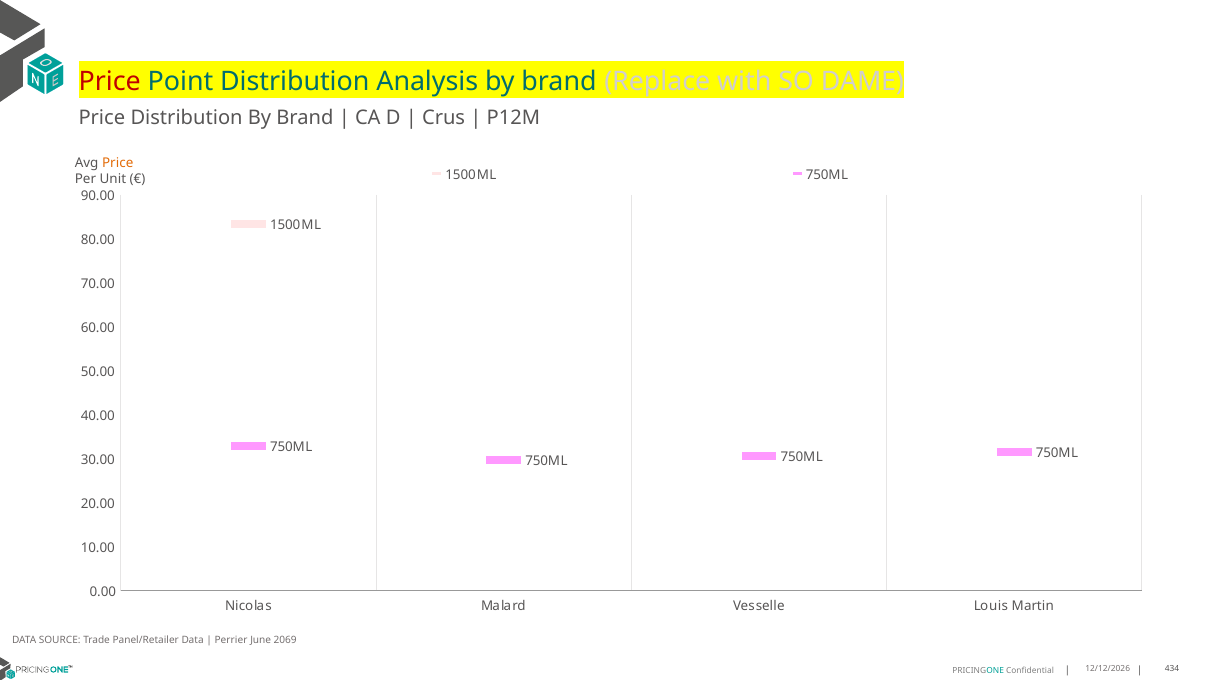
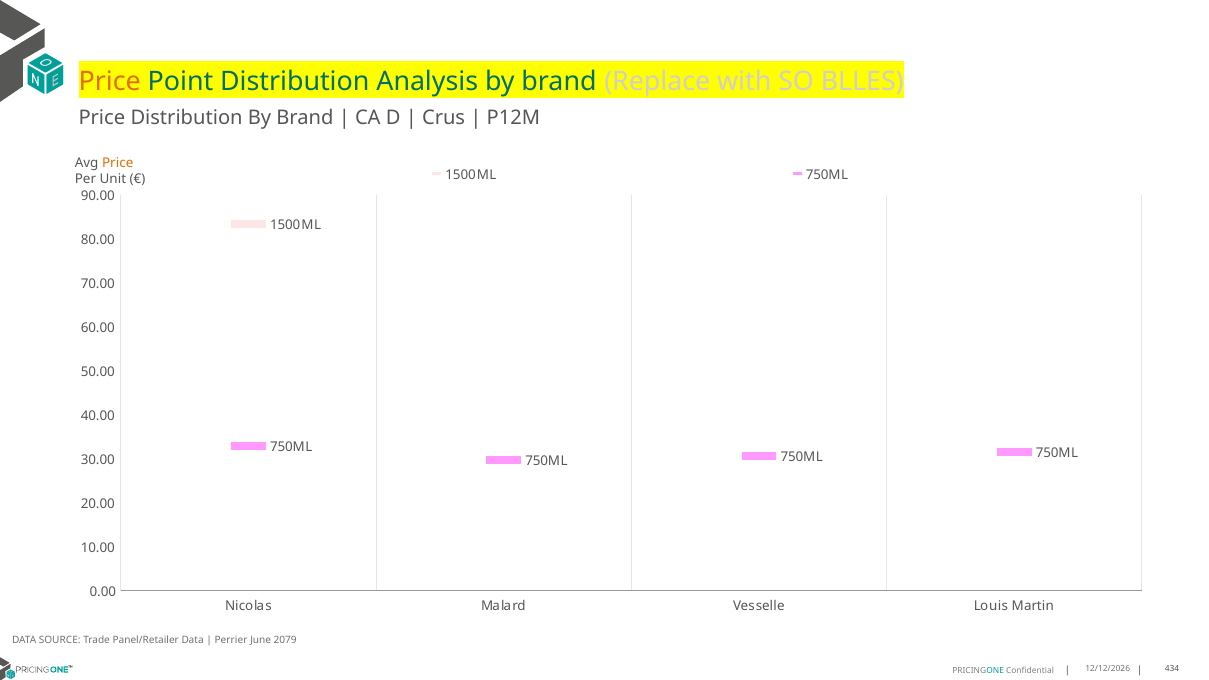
Price at (110, 81) colour: red -> orange
DAME: DAME -> BLLES
2069: 2069 -> 2079
